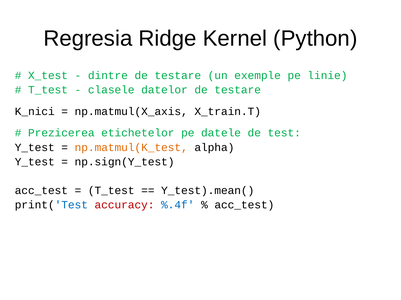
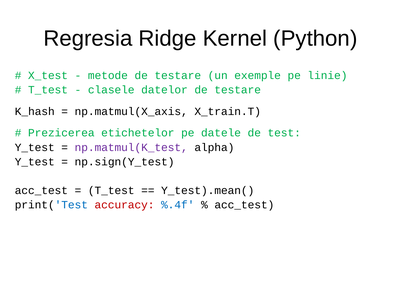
dintre: dintre -> metode
K_nici: K_nici -> K_hash
np.matmul(K_test colour: orange -> purple
